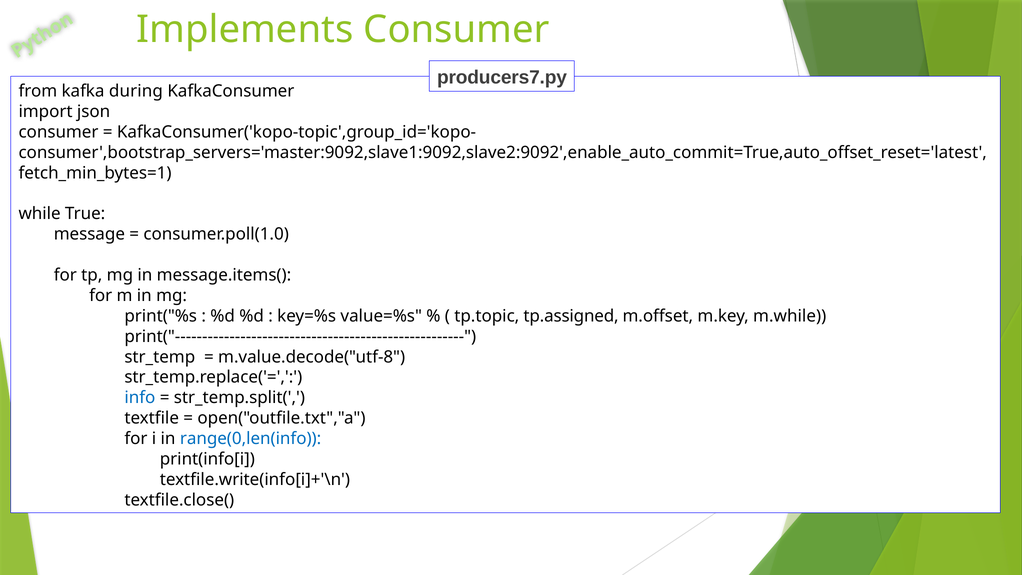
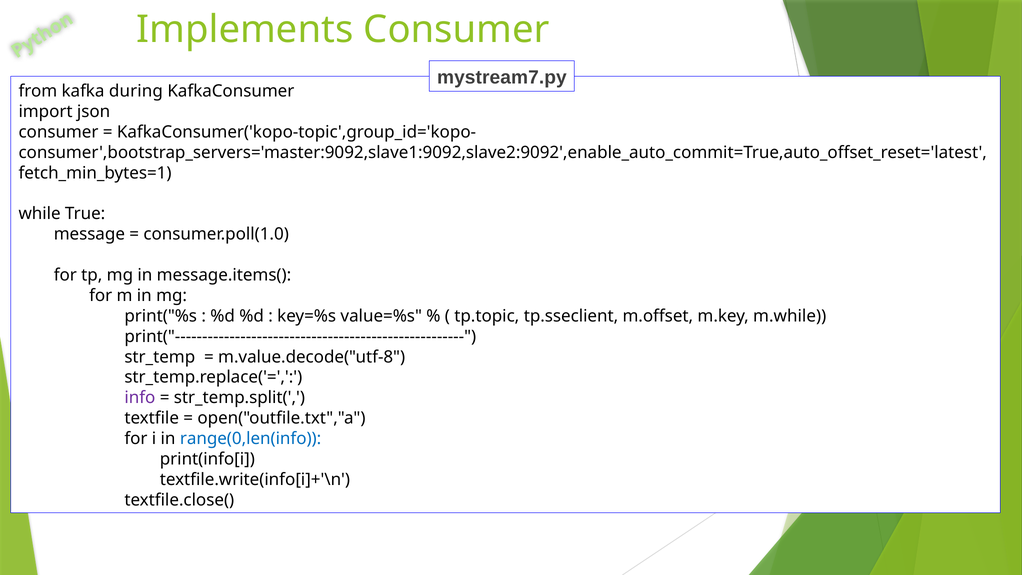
producers7.py: producers7.py -> mystream7.py
tp.assigned: tp.assigned -> tp.sseclient
info colour: blue -> purple
